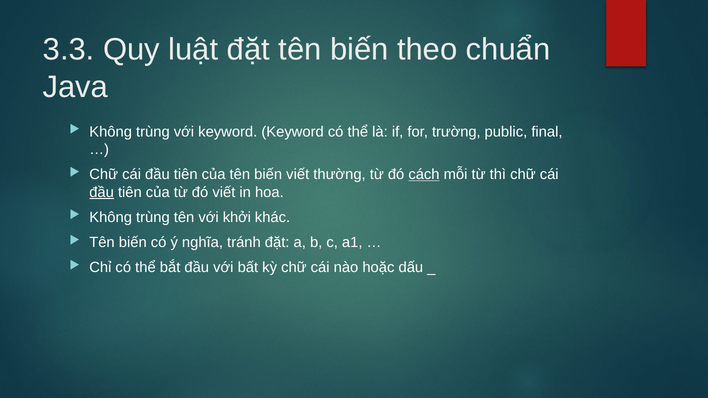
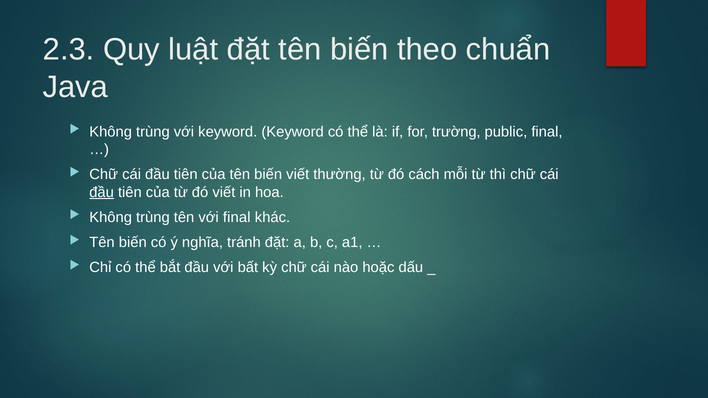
3.3: 3.3 -> 2.3
cách underline: present -> none
với khởi: khởi -> final
